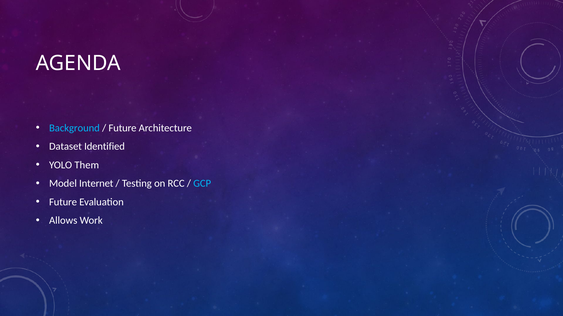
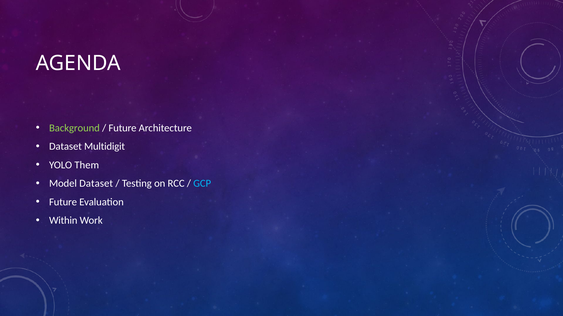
Background colour: light blue -> light green
Identified: Identified -> Multidigit
Model Internet: Internet -> Dataset
Allows: Allows -> Within
